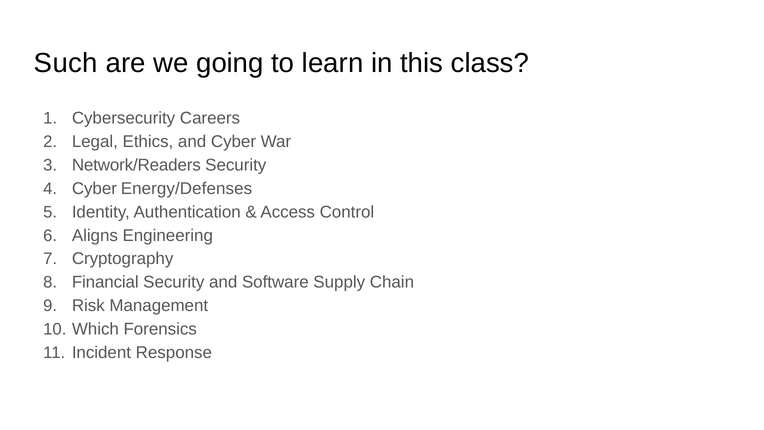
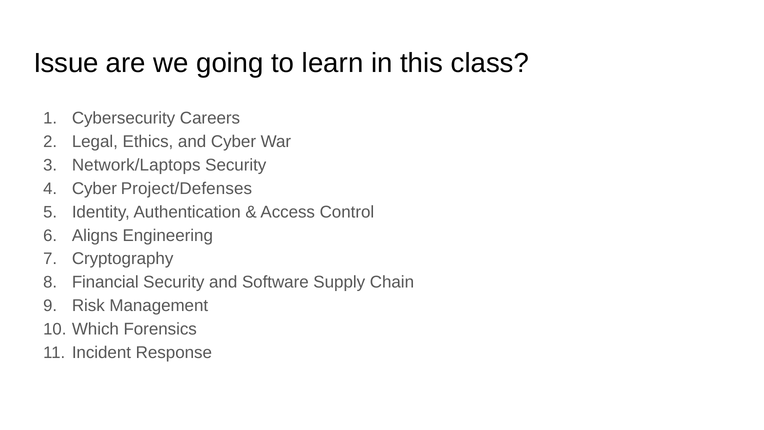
Such: Such -> Issue
Network/Readers: Network/Readers -> Network/Laptops
Energy/Defenses: Energy/Defenses -> Project/Defenses
